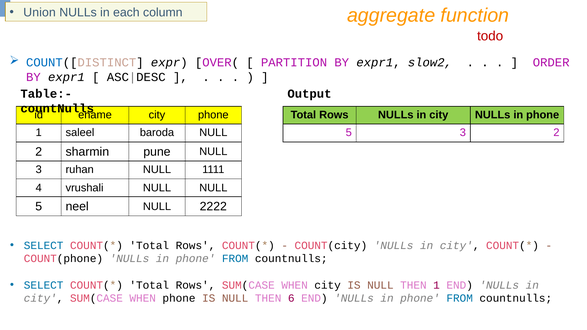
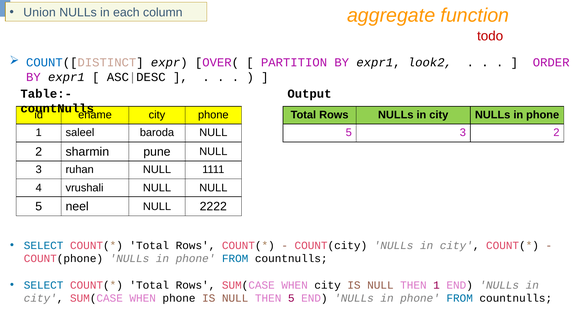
slow2: slow2 -> look2
THEN 6: 6 -> 5
